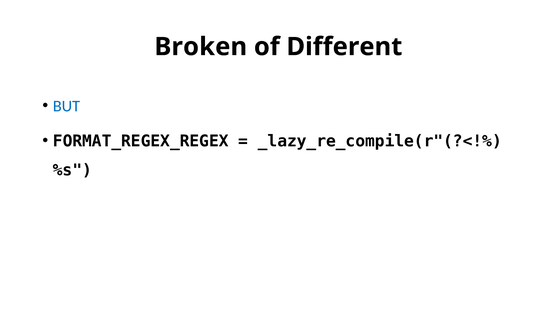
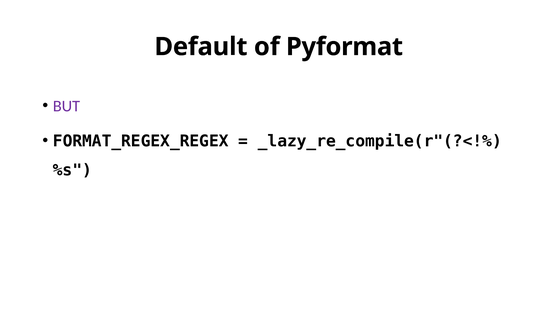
Broken: Broken -> Default
Different: Different -> Pyformat
BUT colour: blue -> purple
